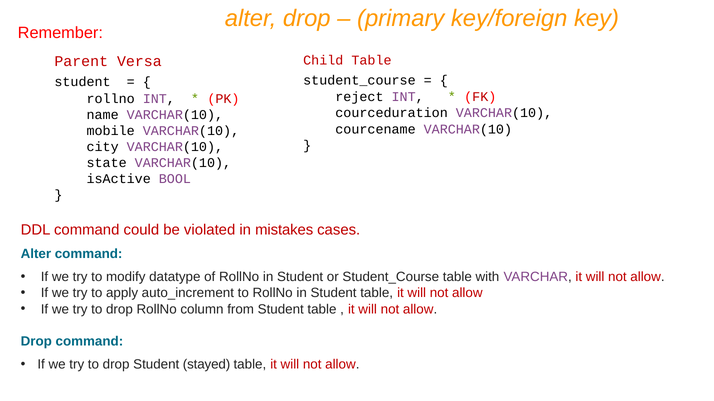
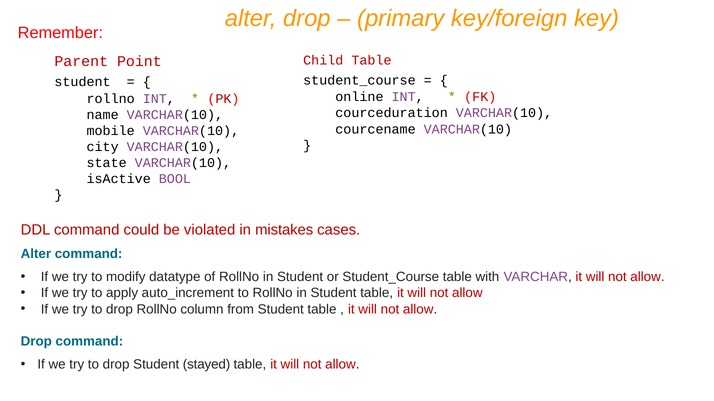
Versa: Versa -> Point
reject: reject -> online
